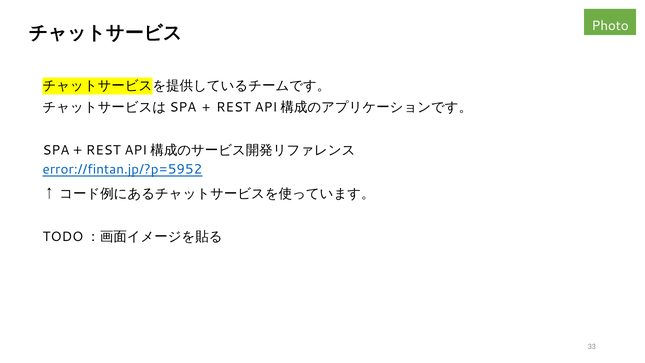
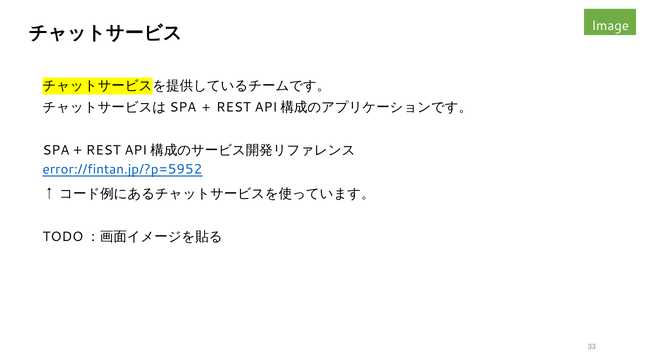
Photo: Photo -> Image
